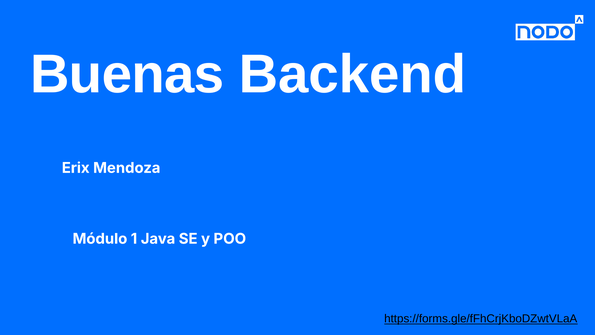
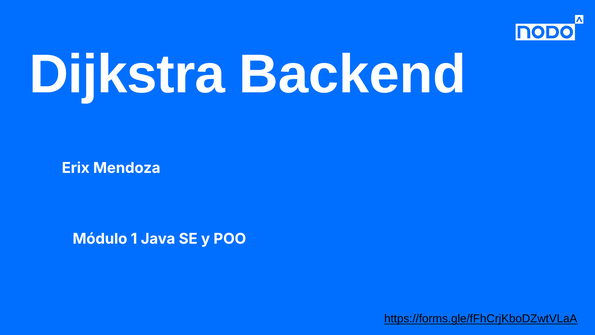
Buenas: Buenas -> Dijkstra
